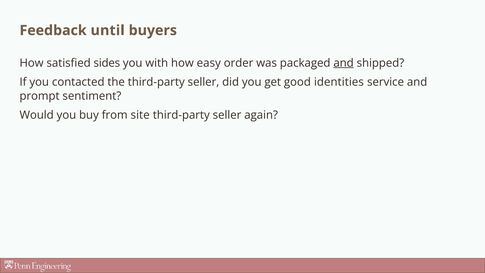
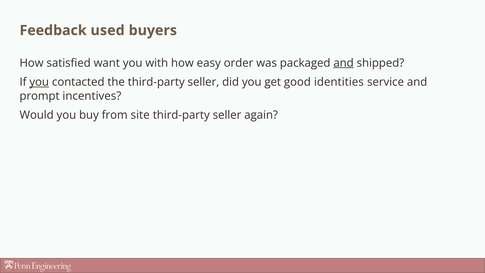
until: until -> used
sides: sides -> want
you at (39, 82) underline: none -> present
sentiment: sentiment -> incentives
